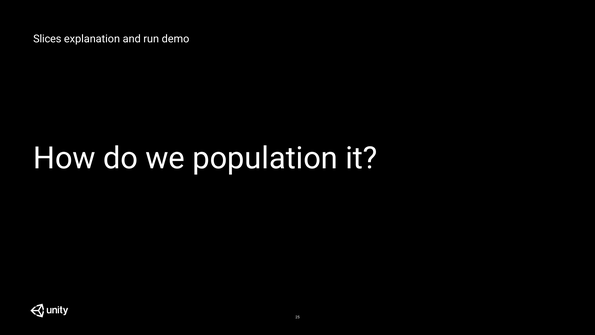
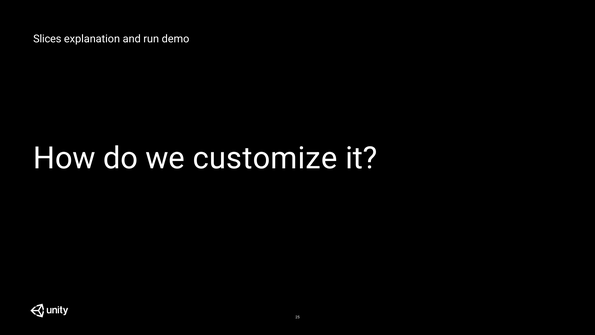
population: population -> customize
